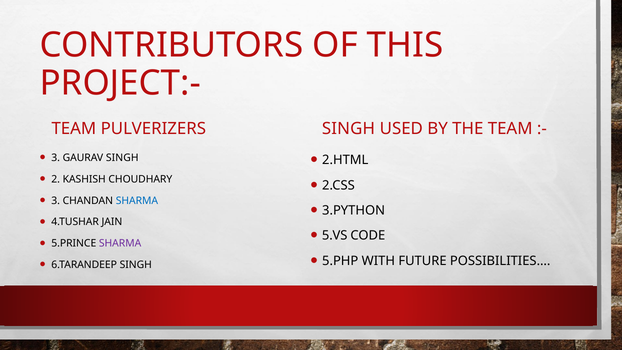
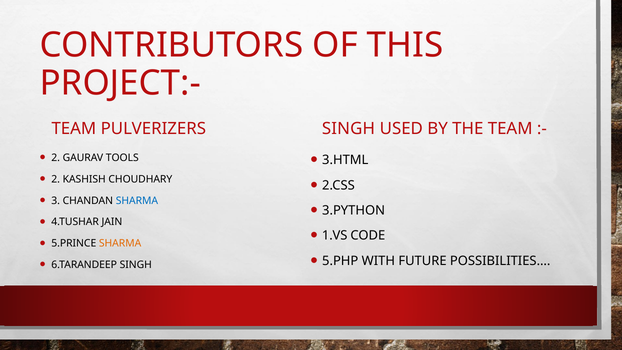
3 at (56, 158): 3 -> 2
GAURAV SINGH: SINGH -> TOOLS
2.HTML: 2.HTML -> 3.HTML
5.VS: 5.VS -> 1.VS
SHARMA at (120, 243) colour: purple -> orange
